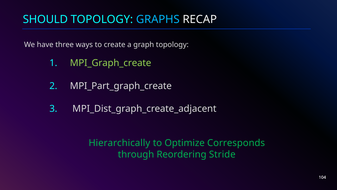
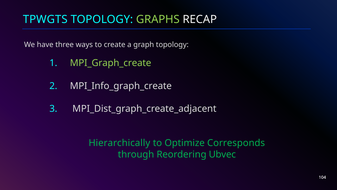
SHOULD: SHOULD -> TPWGTS
GRAPHS colour: light blue -> light green
MPI_Part_graph_create: MPI_Part_graph_create -> MPI_Info_graph_create
Stride: Stride -> Ubvec
